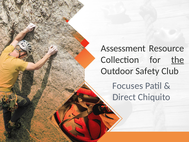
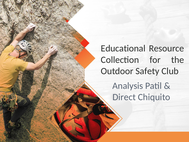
Assessment: Assessment -> Educational
the underline: present -> none
Focuses: Focuses -> Analysis
